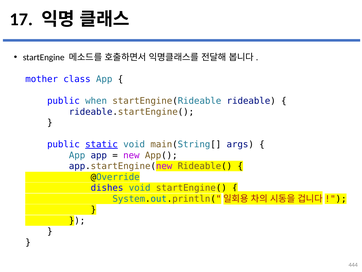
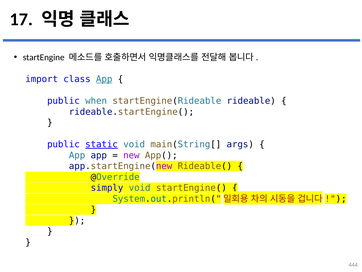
mother: mother -> import
App at (104, 79) underline: none -> present
dishes: dishes -> simply
